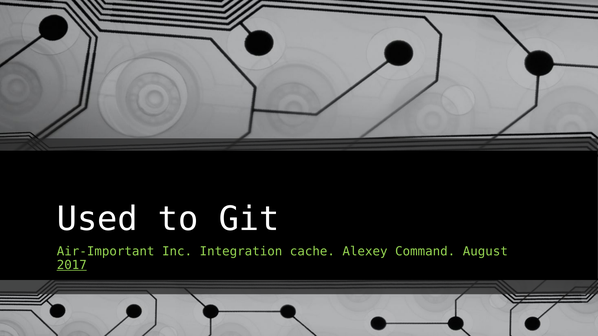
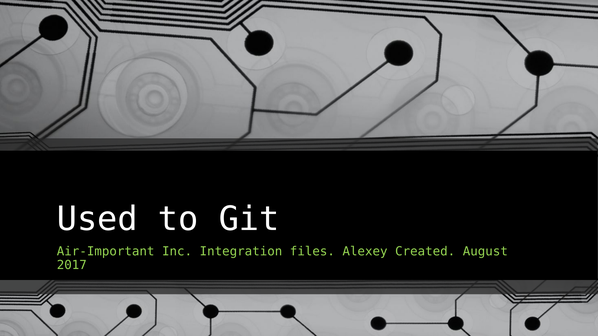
cache: cache -> files
Command: Command -> Created
2017 underline: present -> none
